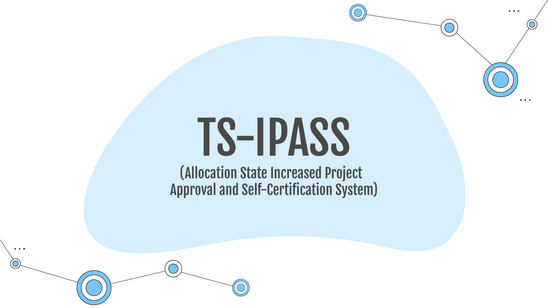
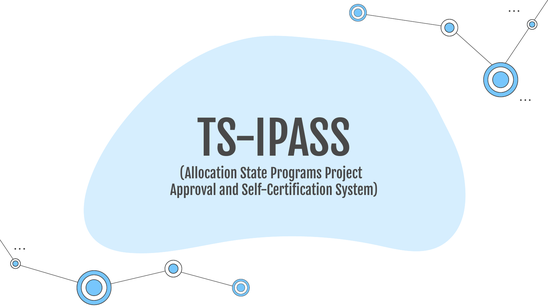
Increased: Increased -> Programs
